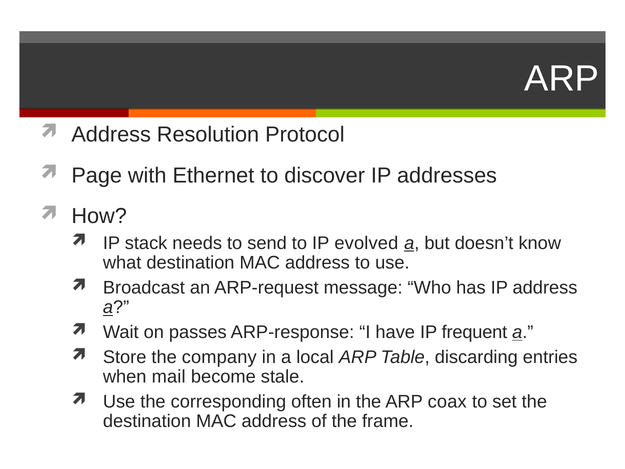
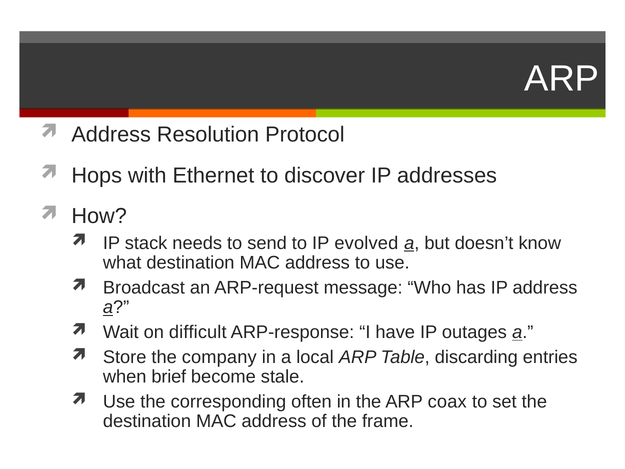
Page: Page -> Hops
passes: passes -> difficult
frequent: frequent -> outages
mail: mail -> brief
